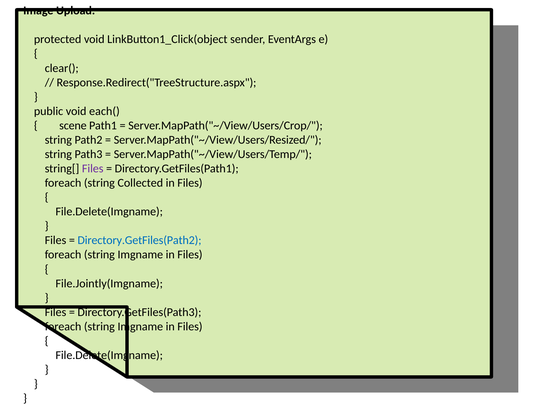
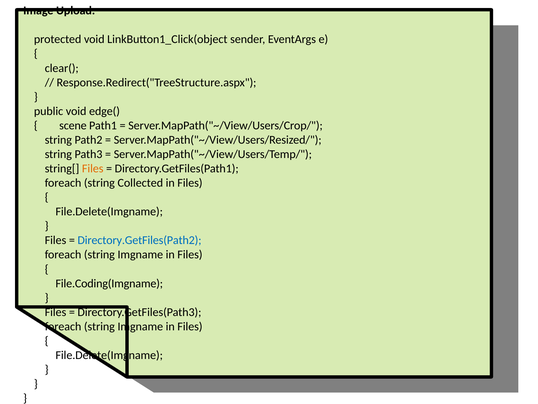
each(: each( -> edge(
Files at (93, 168) colour: purple -> orange
File.Jointly(Imgname: File.Jointly(Imgname -> File.Coding(Imgname
